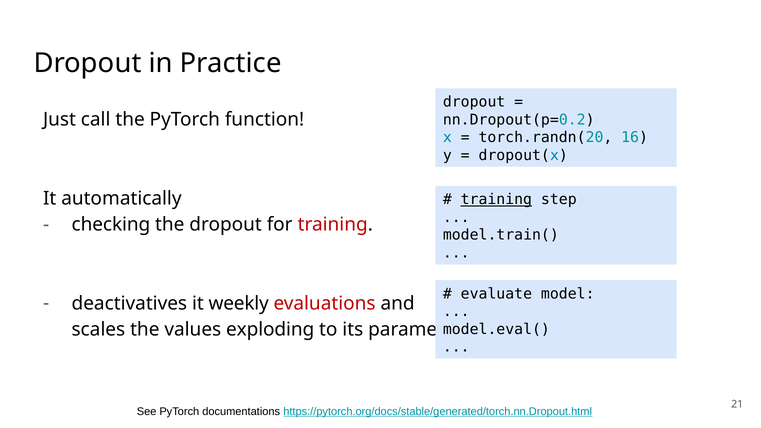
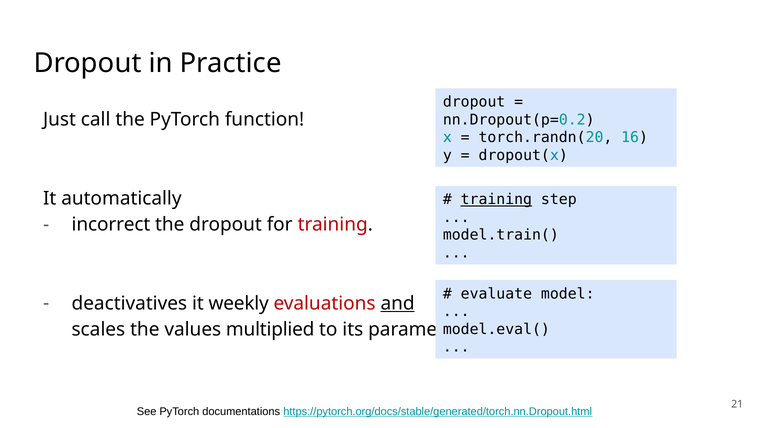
checking: checking -> incorrect
and underline: none -> present
exploding: exploding -> multiplied
